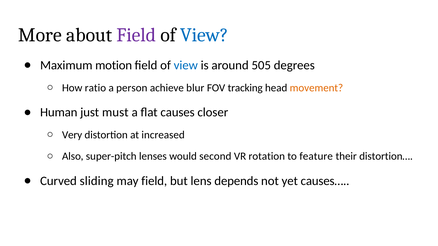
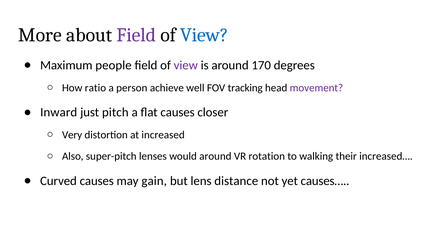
motion: motion -> people
view at (186, 65) colour: blue -> purple
505: 505 -> 170
blur: blur -> well
movement colour: orange -> purple
Human: Human -> Inward
must: must -> pitch
would second: second -> around
feature: feature -> walking
distortion…: distortion… -> increased…
Curved sliding: sliding -> causes
may field: field -> gain
depends: depends -> distance
